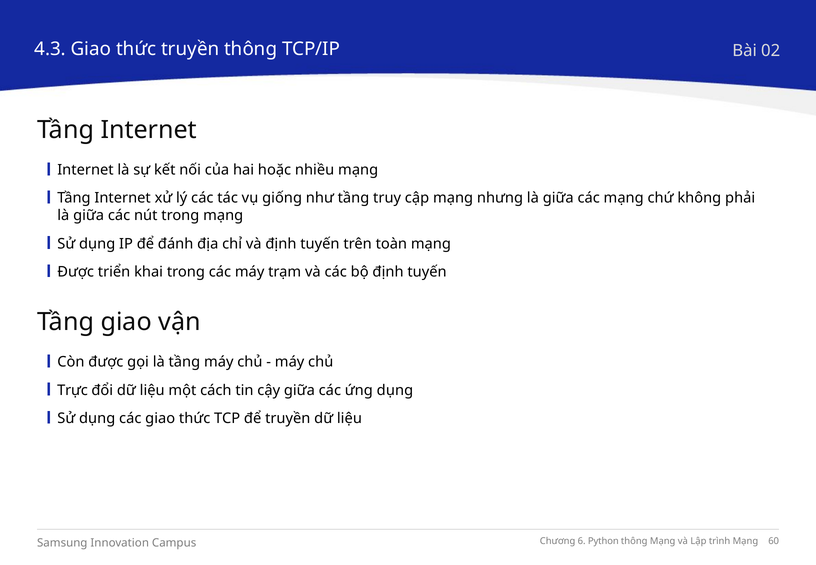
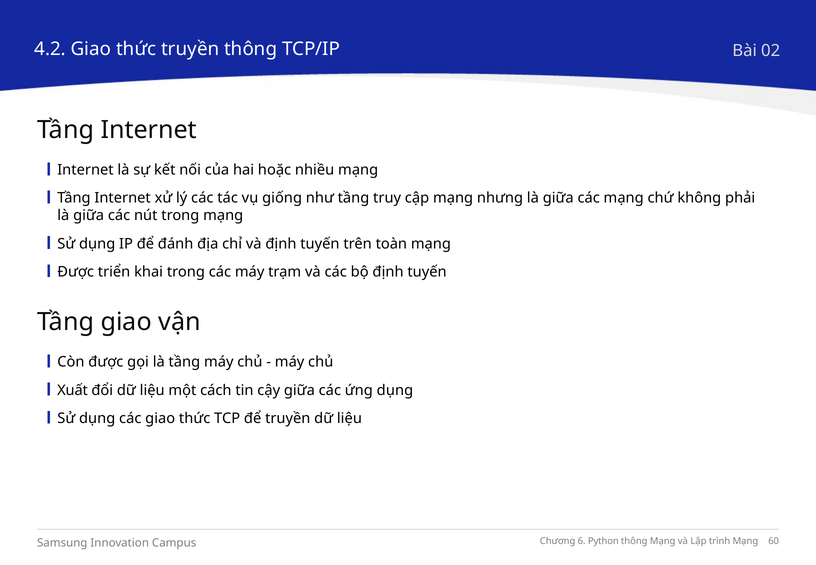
4.3: 4.3 -> 4.2
Trực: Trực -> Xuất
